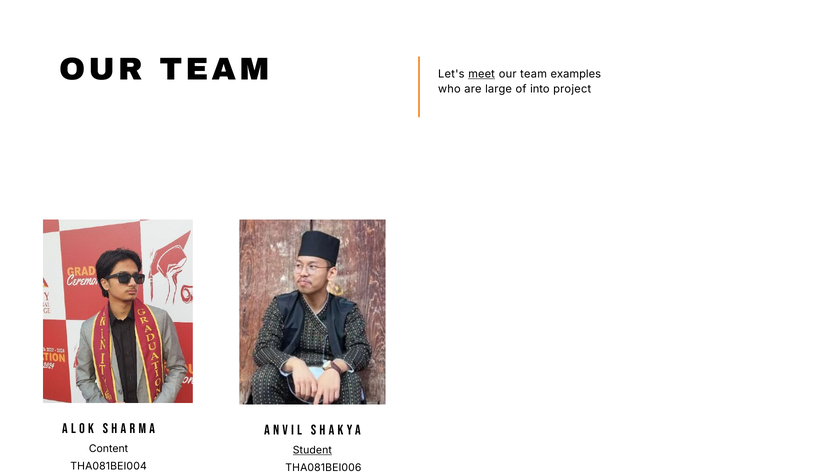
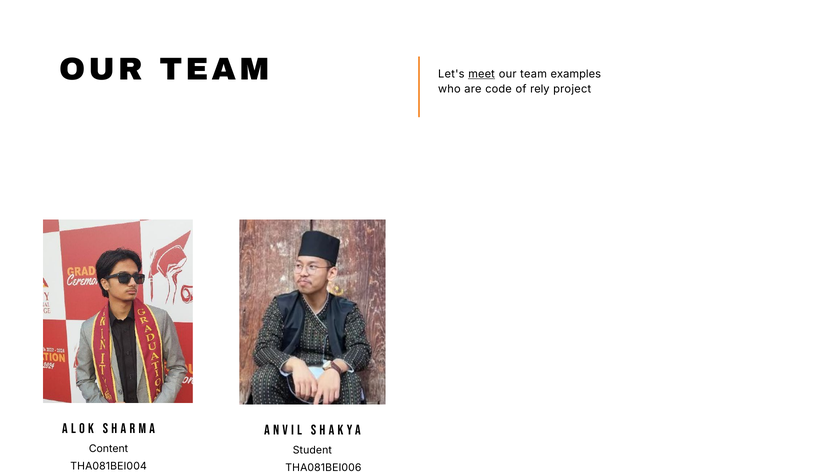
large: large -> code
into: into -> rely
Student underline: present -> none
